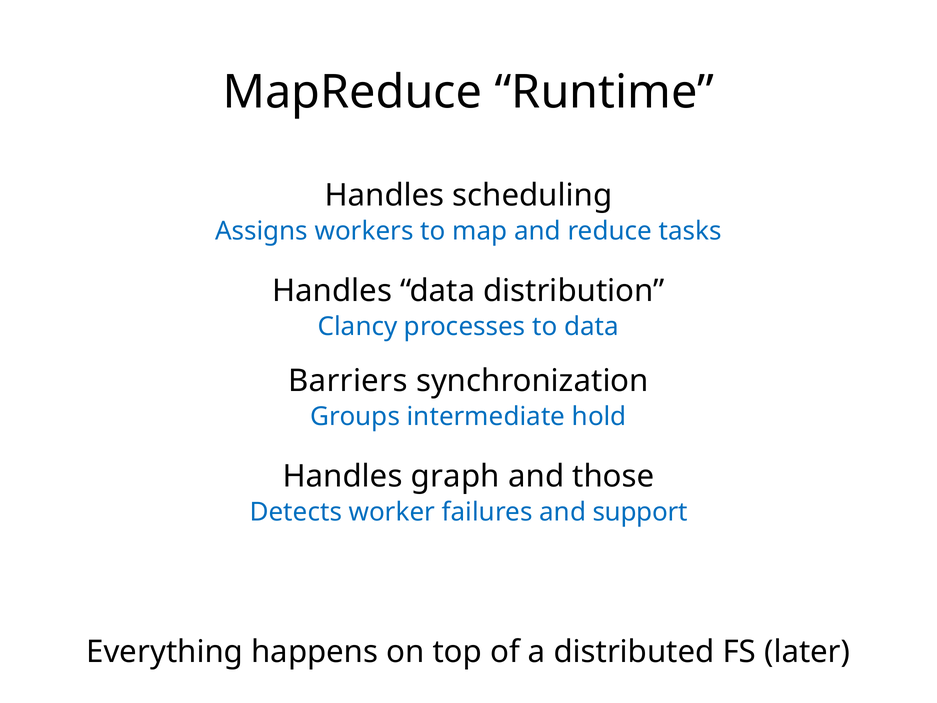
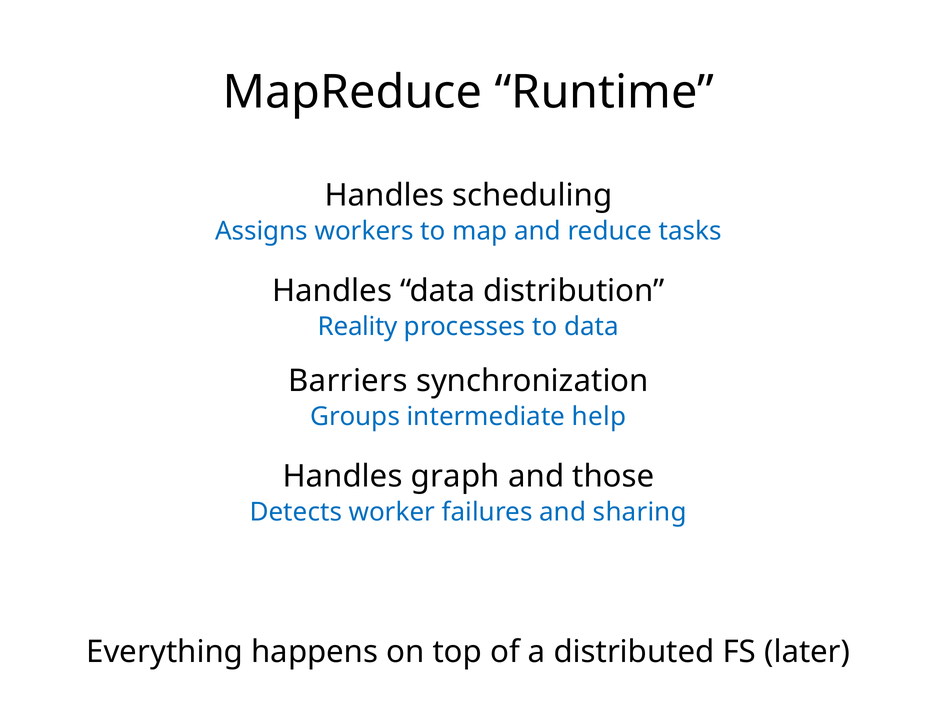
Clancy: Clancy -> Reality
hold: hold -> help
support: support -> sharing
